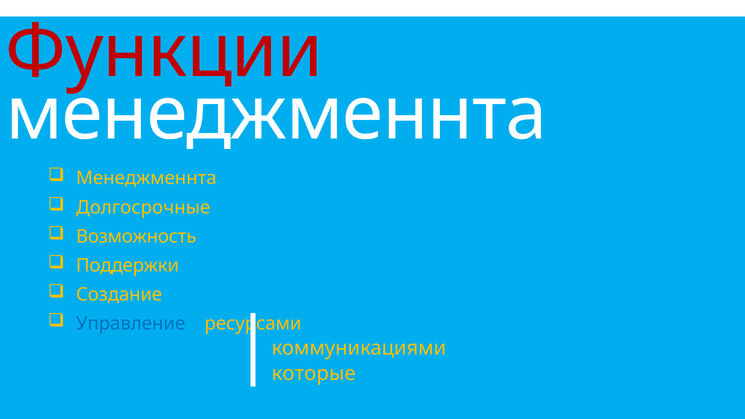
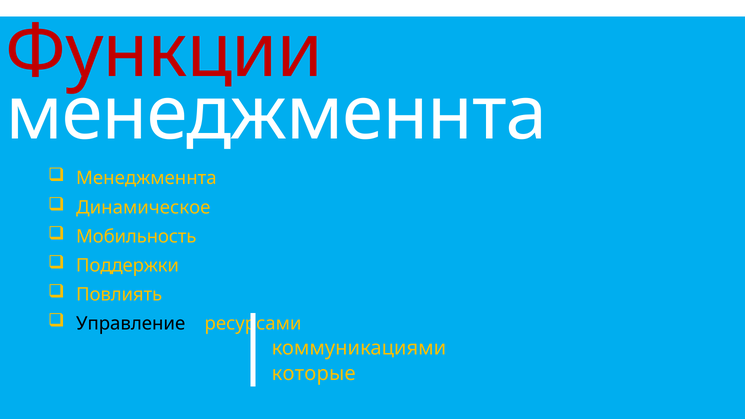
Долгосрочные: Долгосрочные -> Динамическое
Возможность: Возможность -> Мобильность
Создание: Создание -> Повлиять
Управление colour: blue -> black
